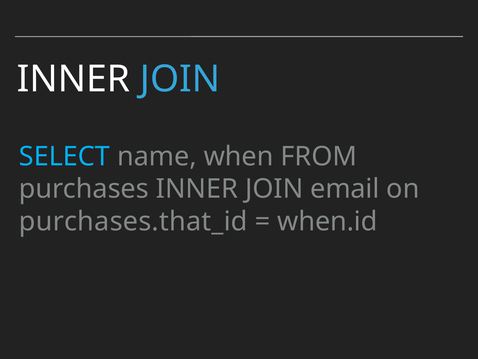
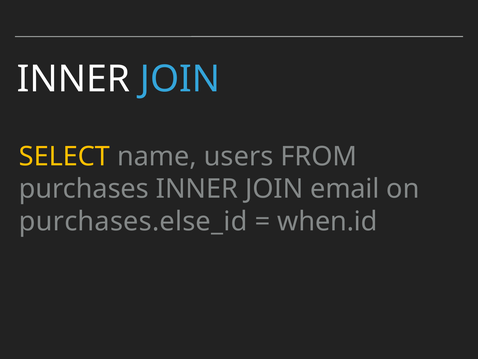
SELECT colour: light blue -> yellow
when: when -> users
purchases.that_id: purchases.that_id -> purchases.else_id
